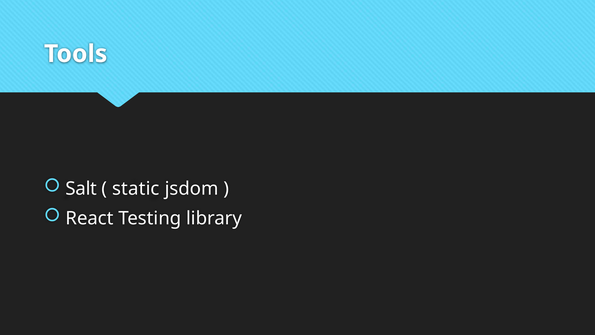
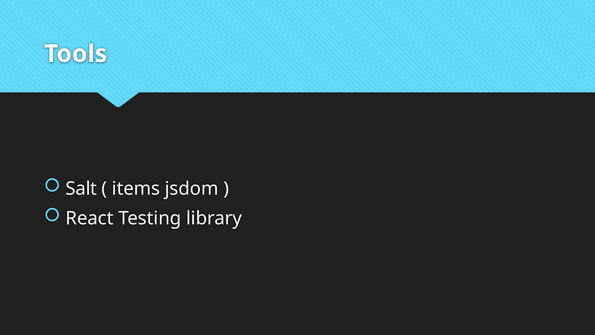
static: static -> items
